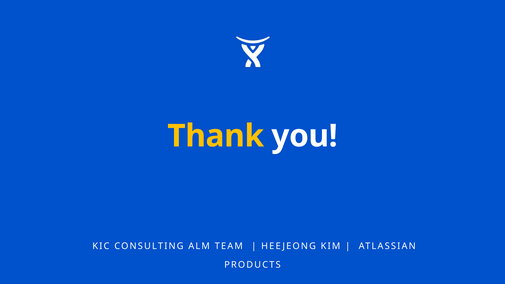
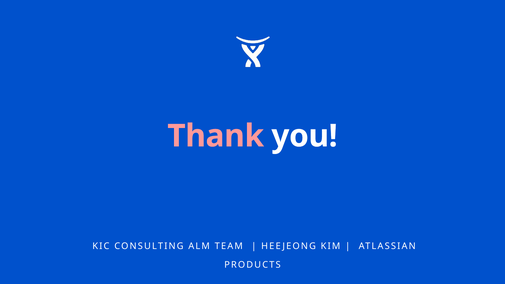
Thank colour: yellow -> pink
